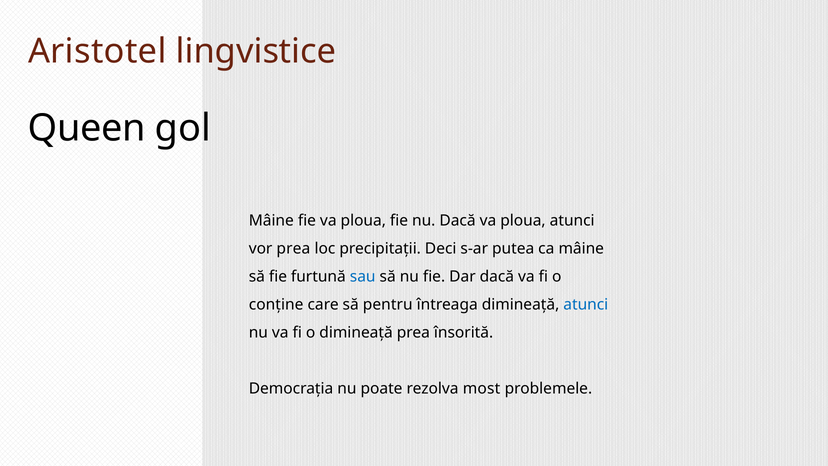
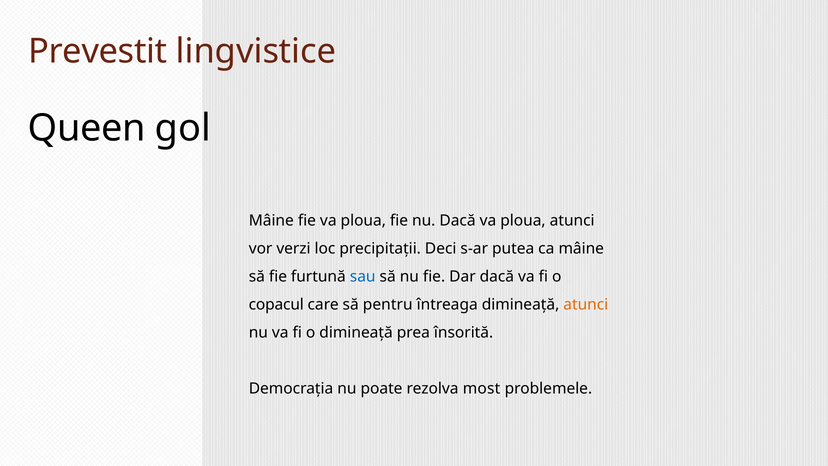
Aristotel: Aristotel -> Prevestit
vor prea: prea -> verzi
conține: conține -> copacul
atunci at (586, 305) colour: blue -> orange
